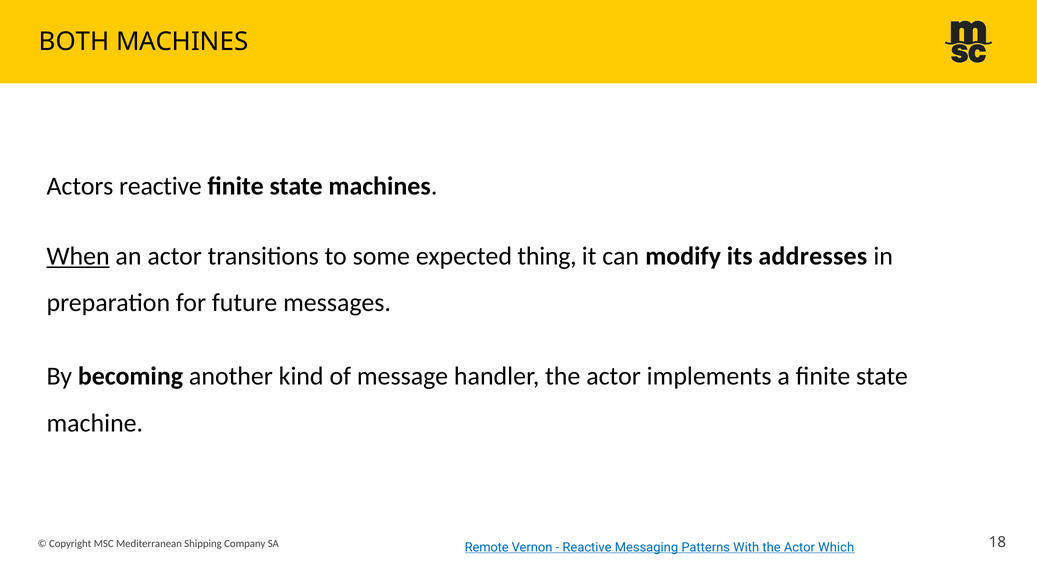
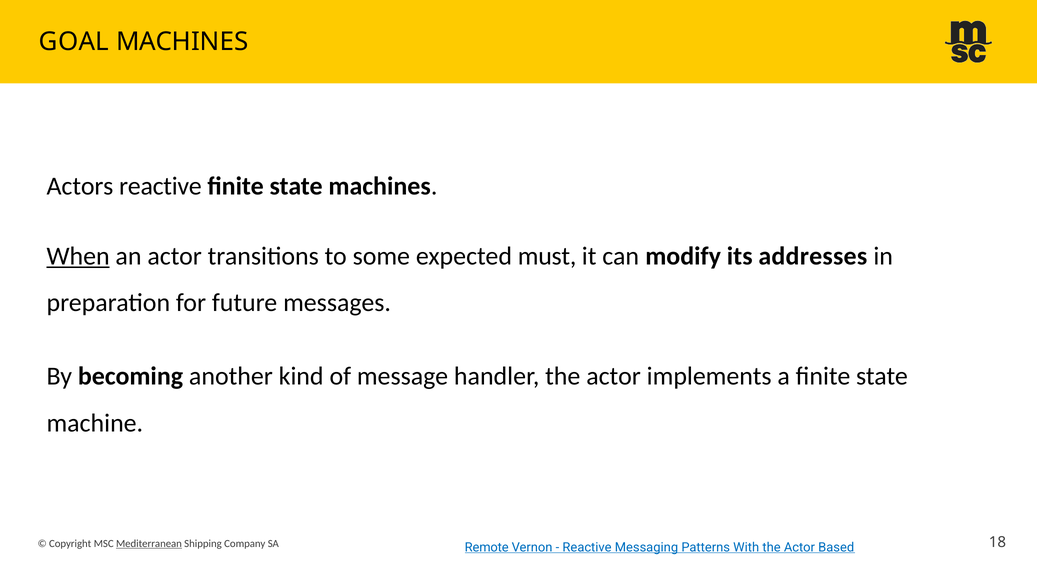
BOTH: BOTH -> GOAL
thing: thing -> must
Mediterranean underline: none -> present
Which: Which -> Based
